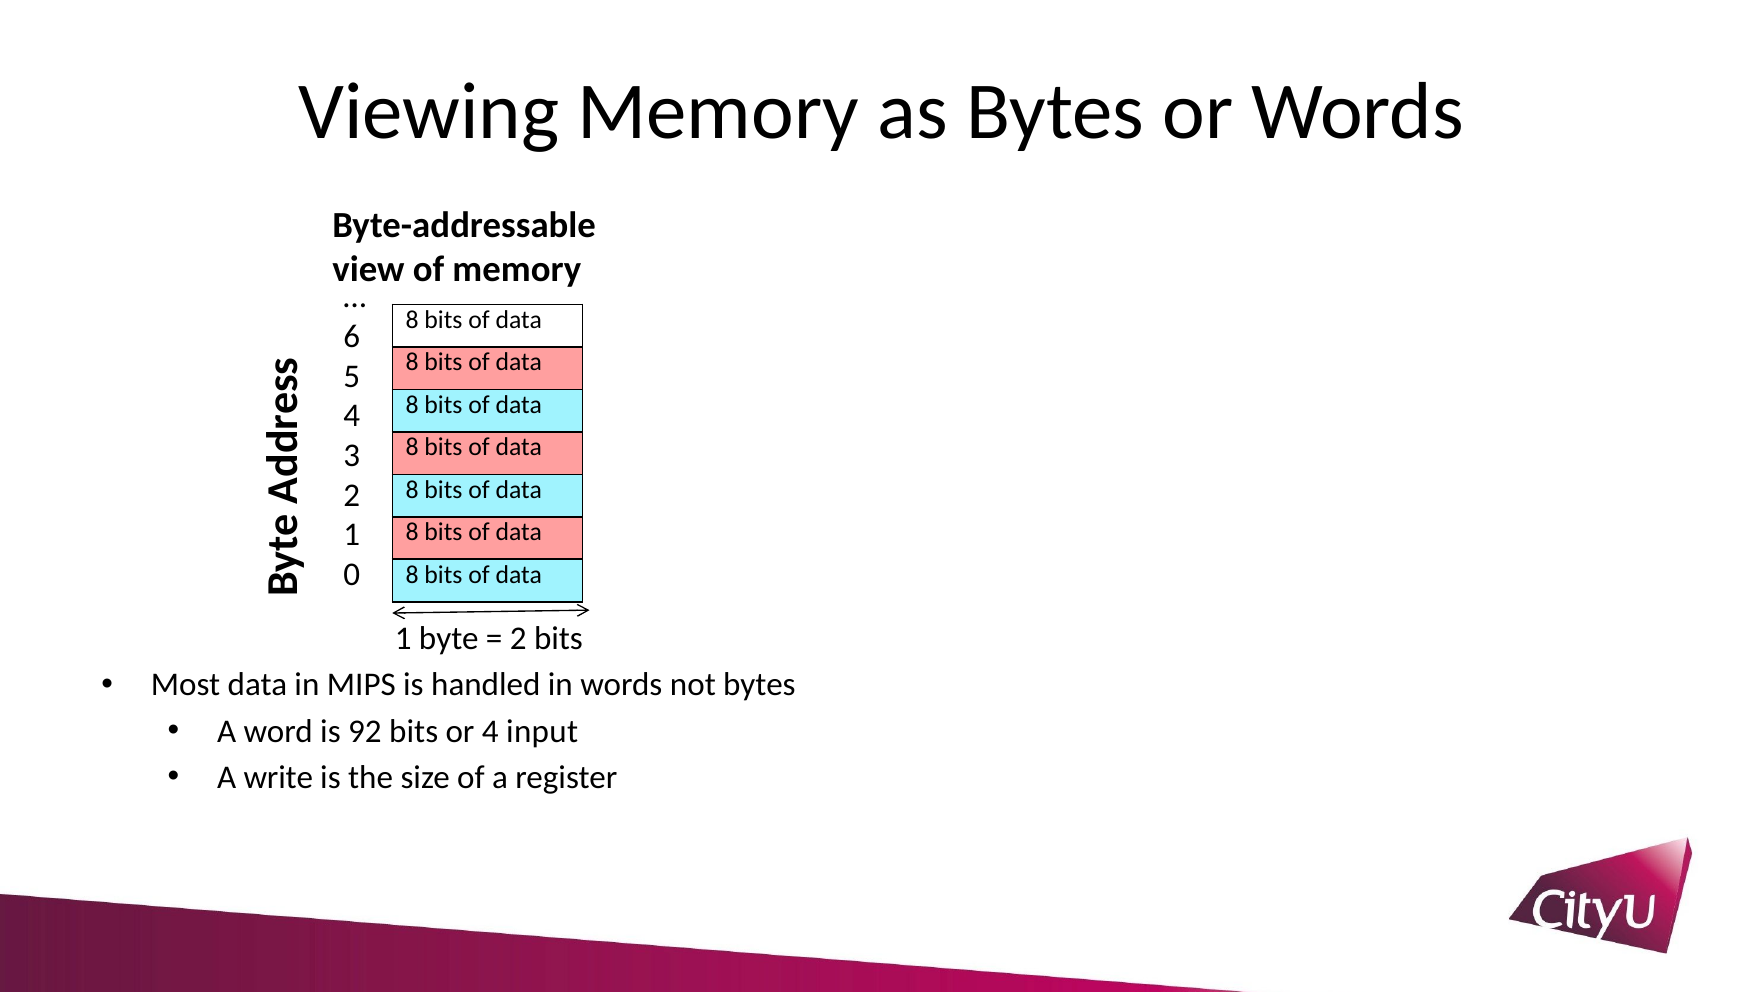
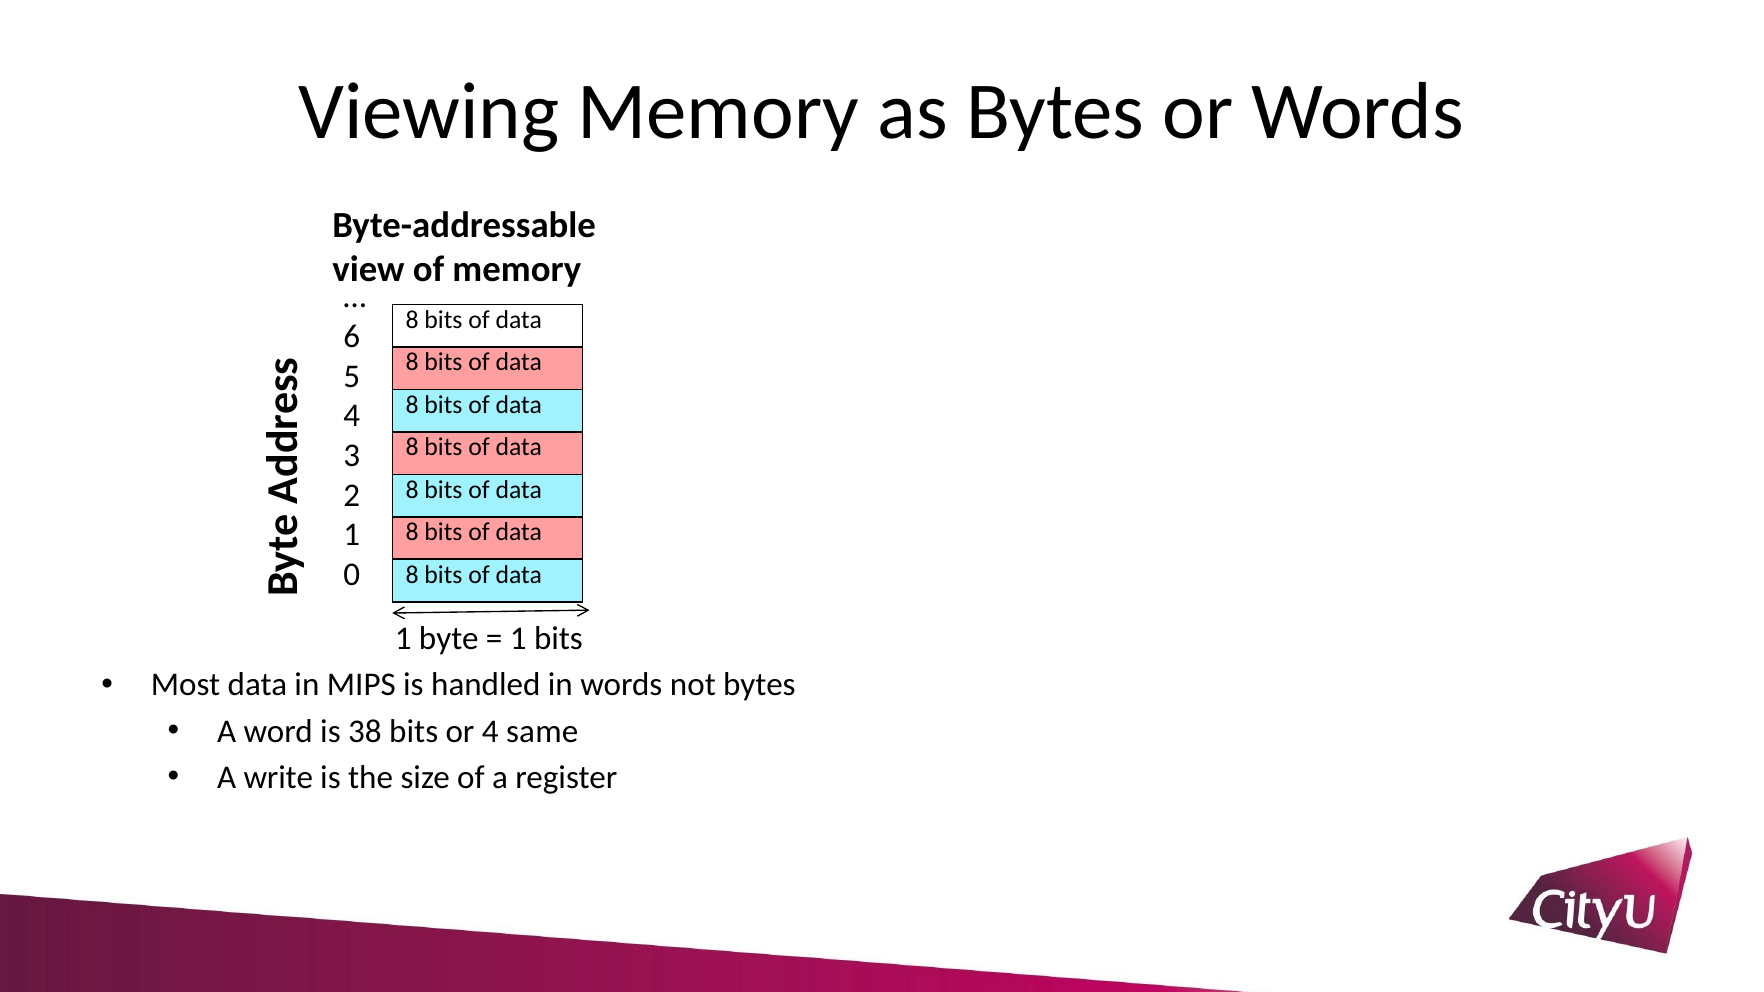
2 at (518, 639): 2 -> 1
92: 92 -> 38
input: input -> same
